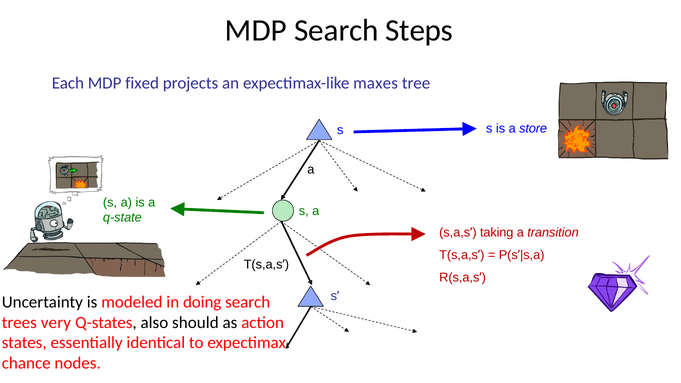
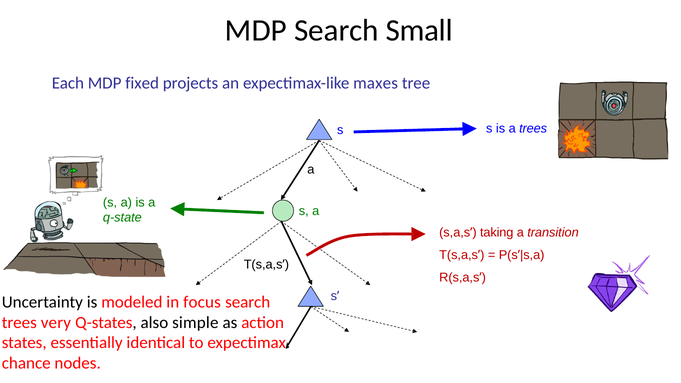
Steps: Steps -> Small
a store: store -> trees
doing: doing -> focus
should: should -> simple
